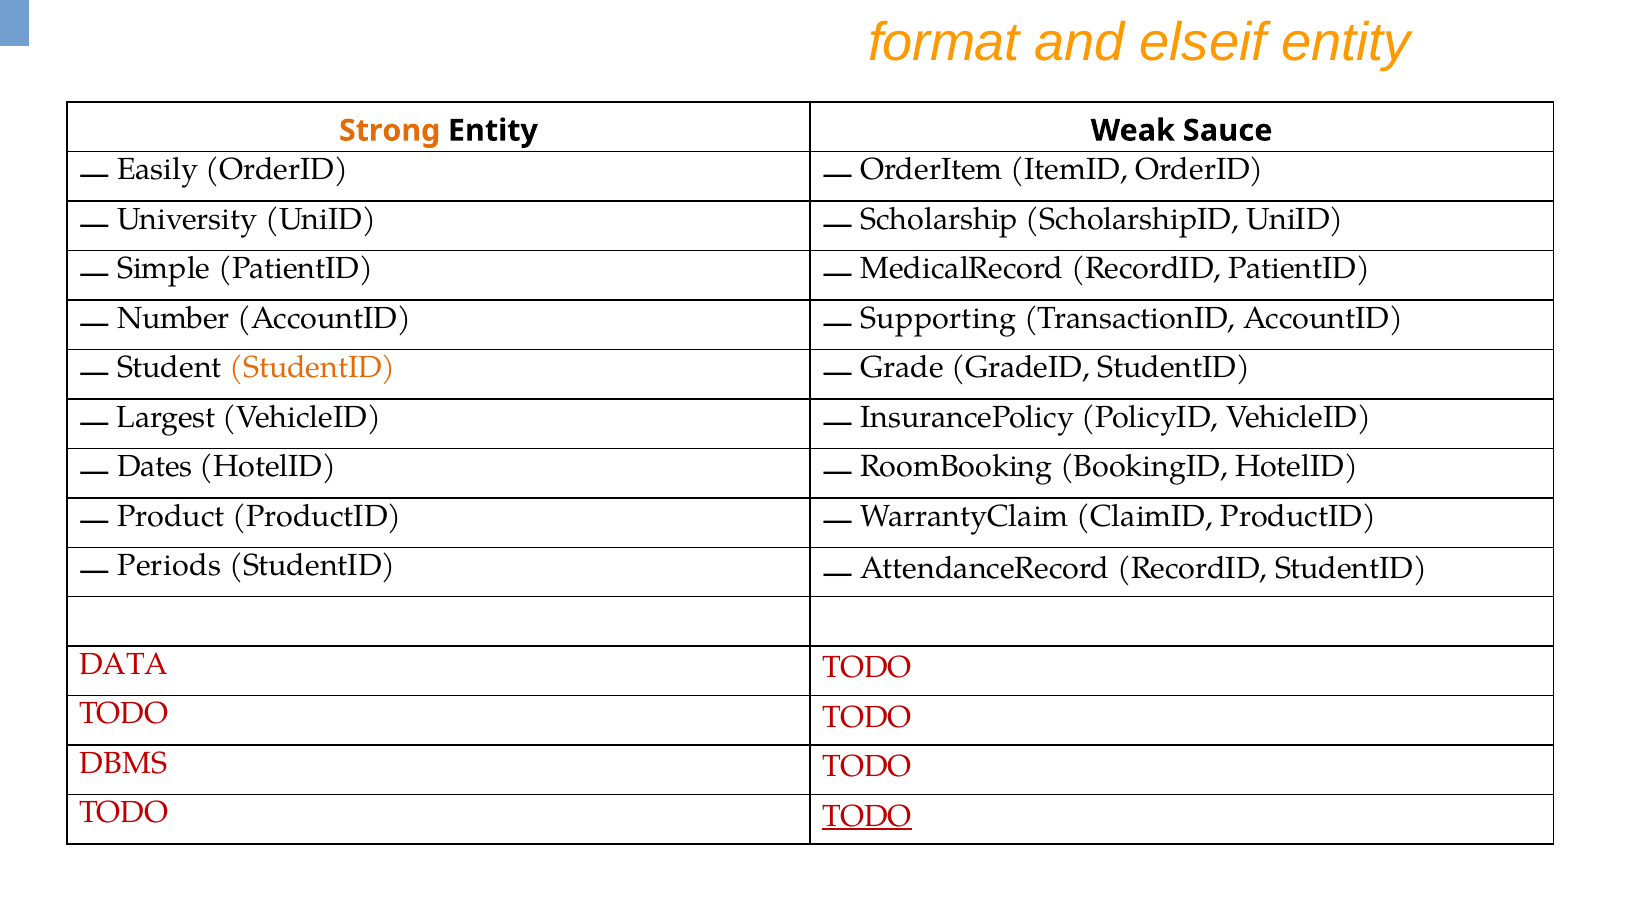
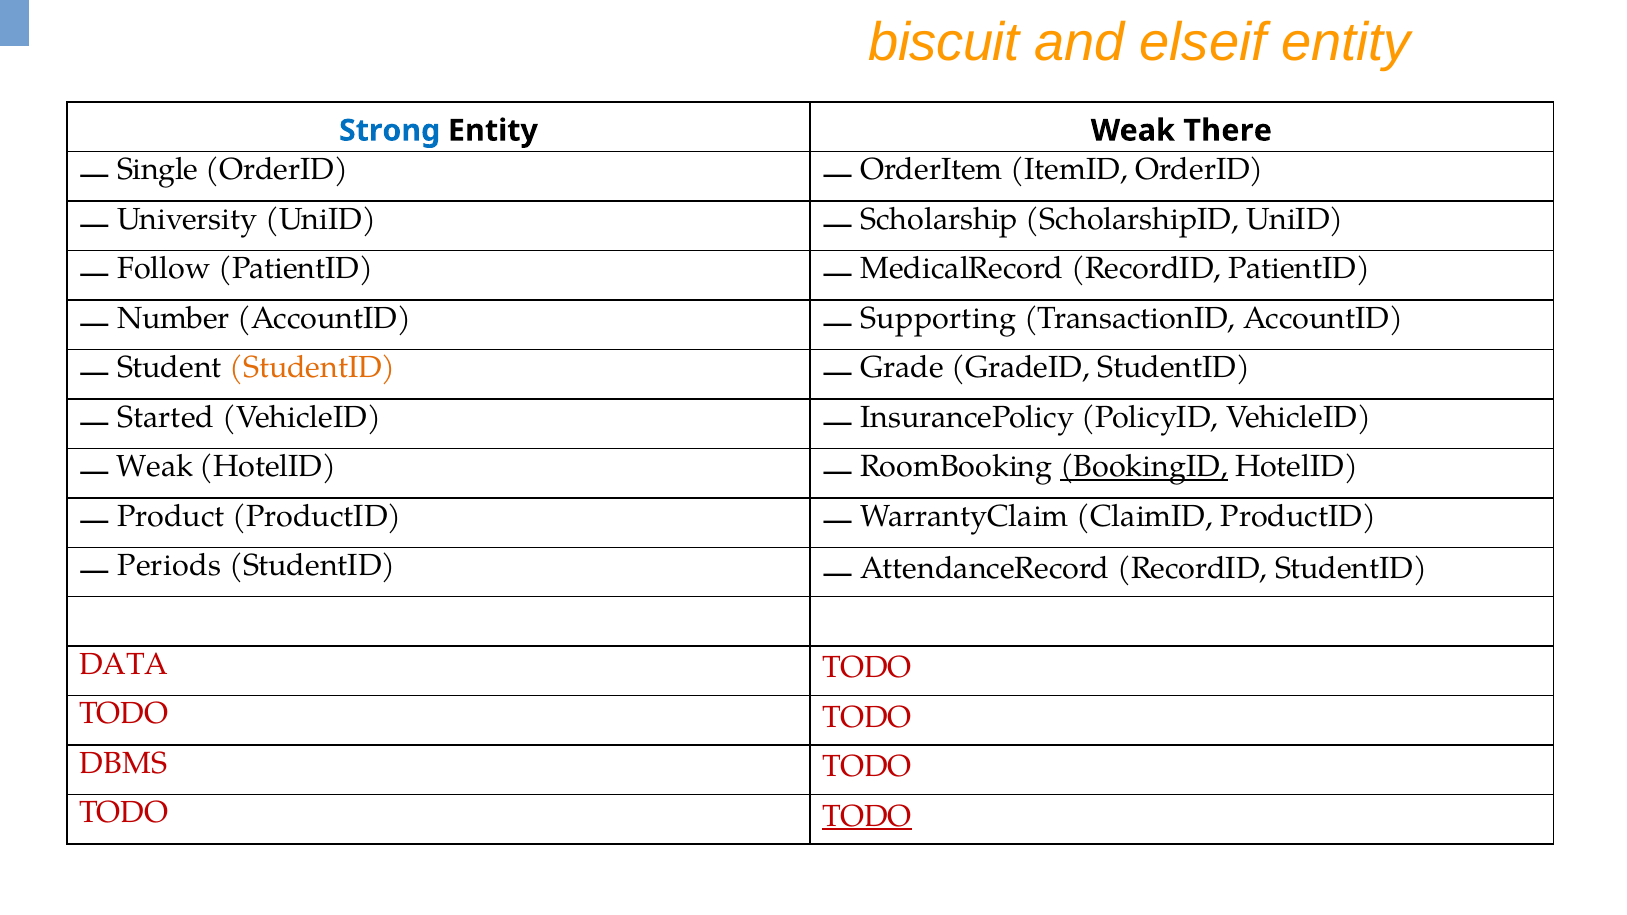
format: format -> biscuit
Strong colour: orange -> blue
Sauce: Sauce -> There
Easily: Easily -> Single
Simple: Simple -> Follow
Largest: Largest -> Started
Dates at (155, 467): Dates -> Weak
BookingID underline: none -> present
